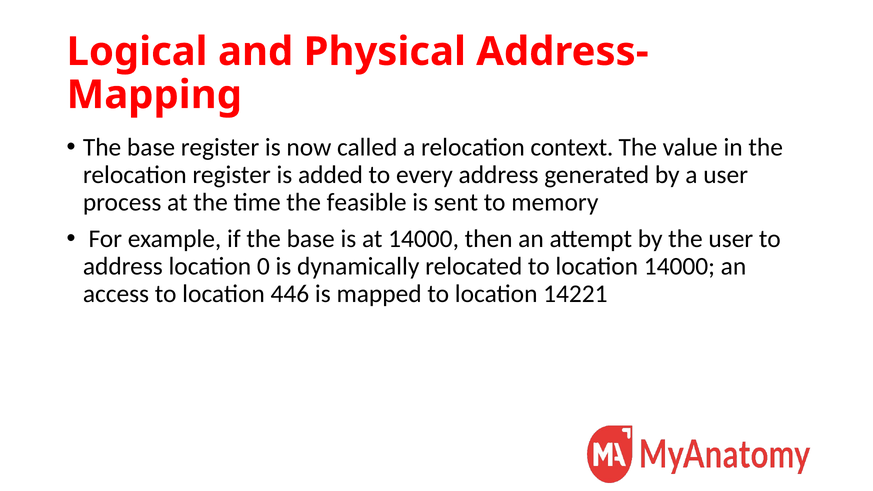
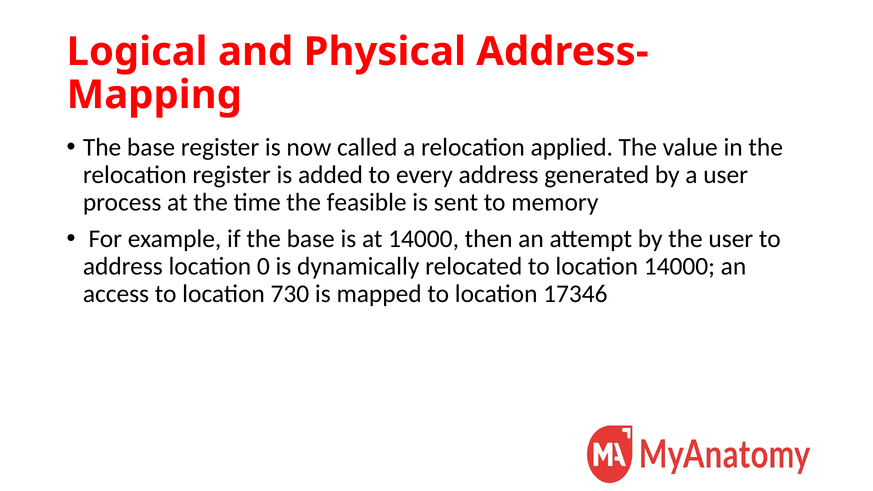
context: context -> applied
446: 446 -> 730
14221: 14221 -> 17346
